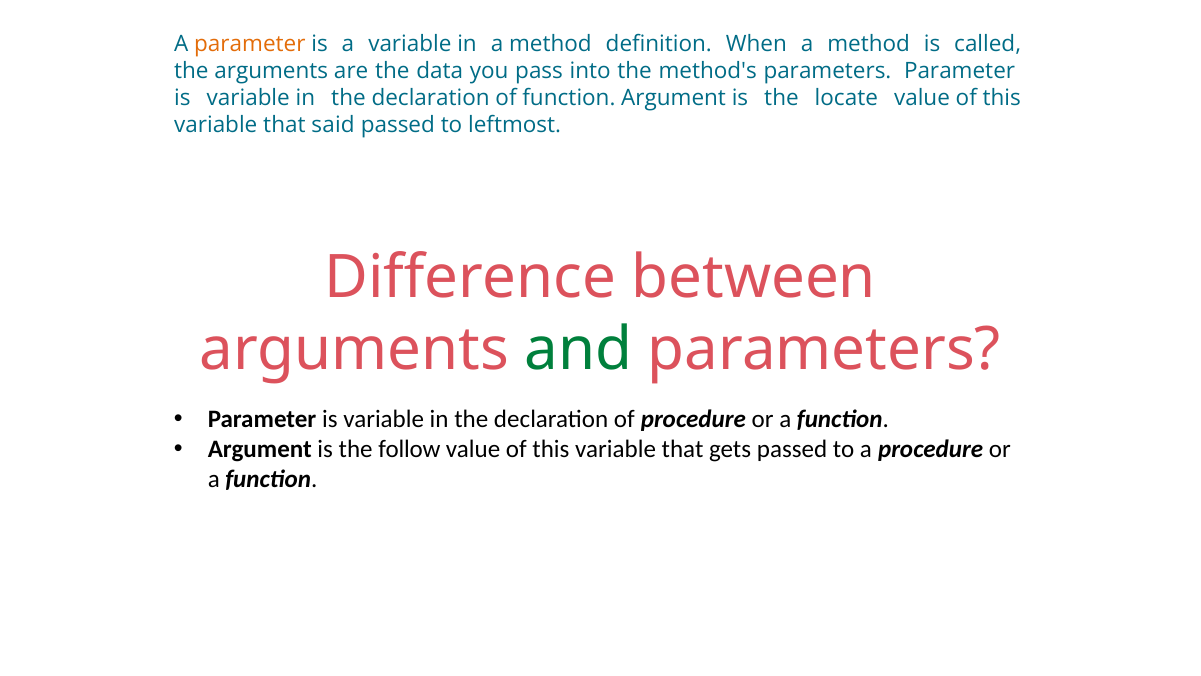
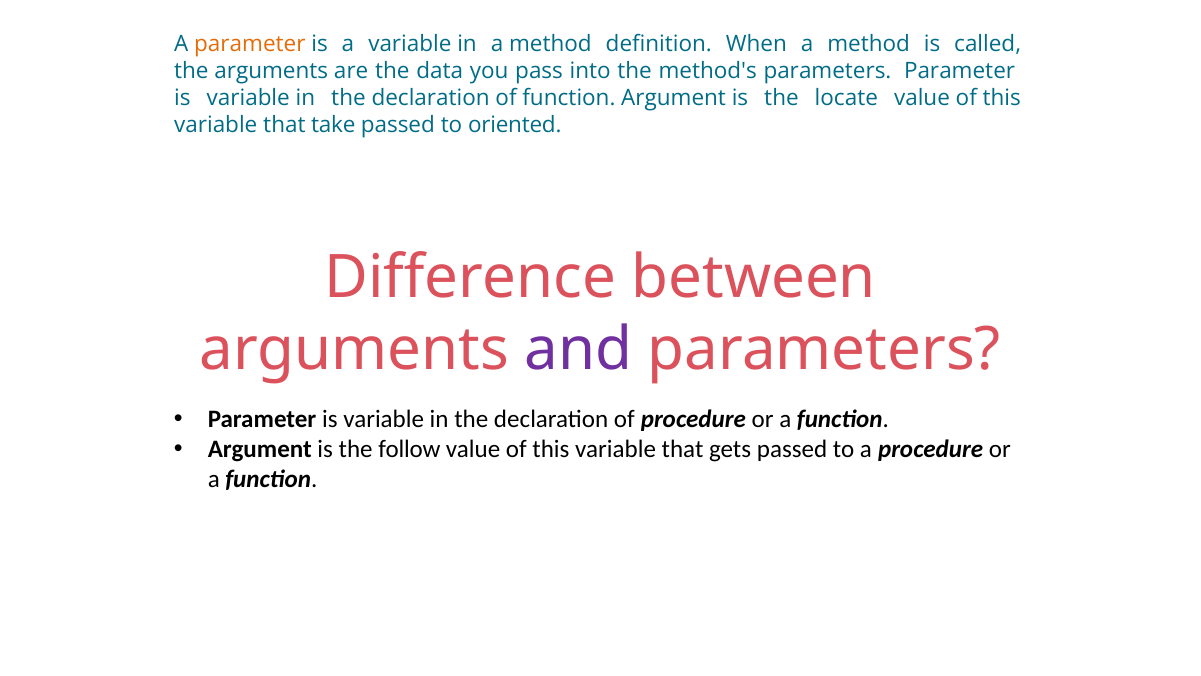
said: said -> take
leftmost: leftmost -> oriented
and colour: green -> purple
